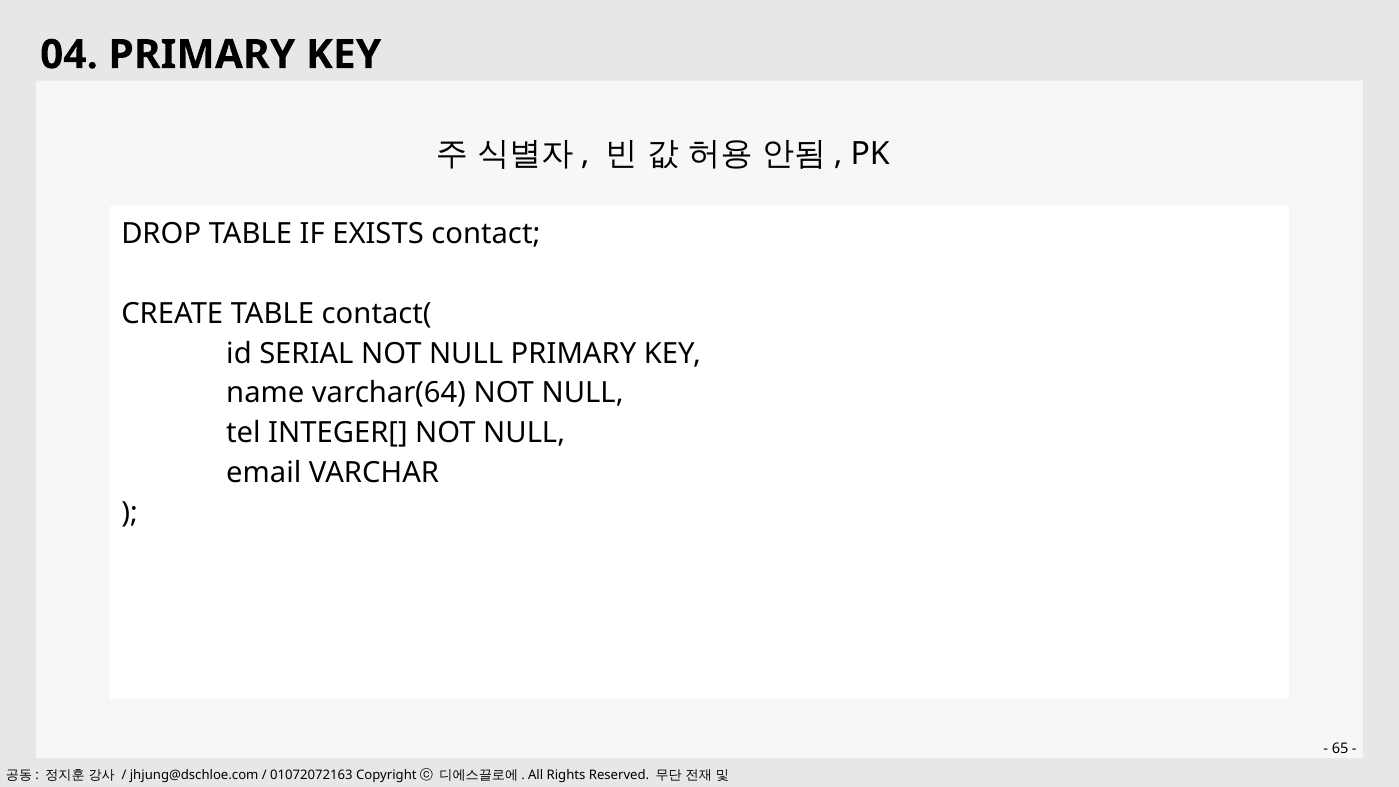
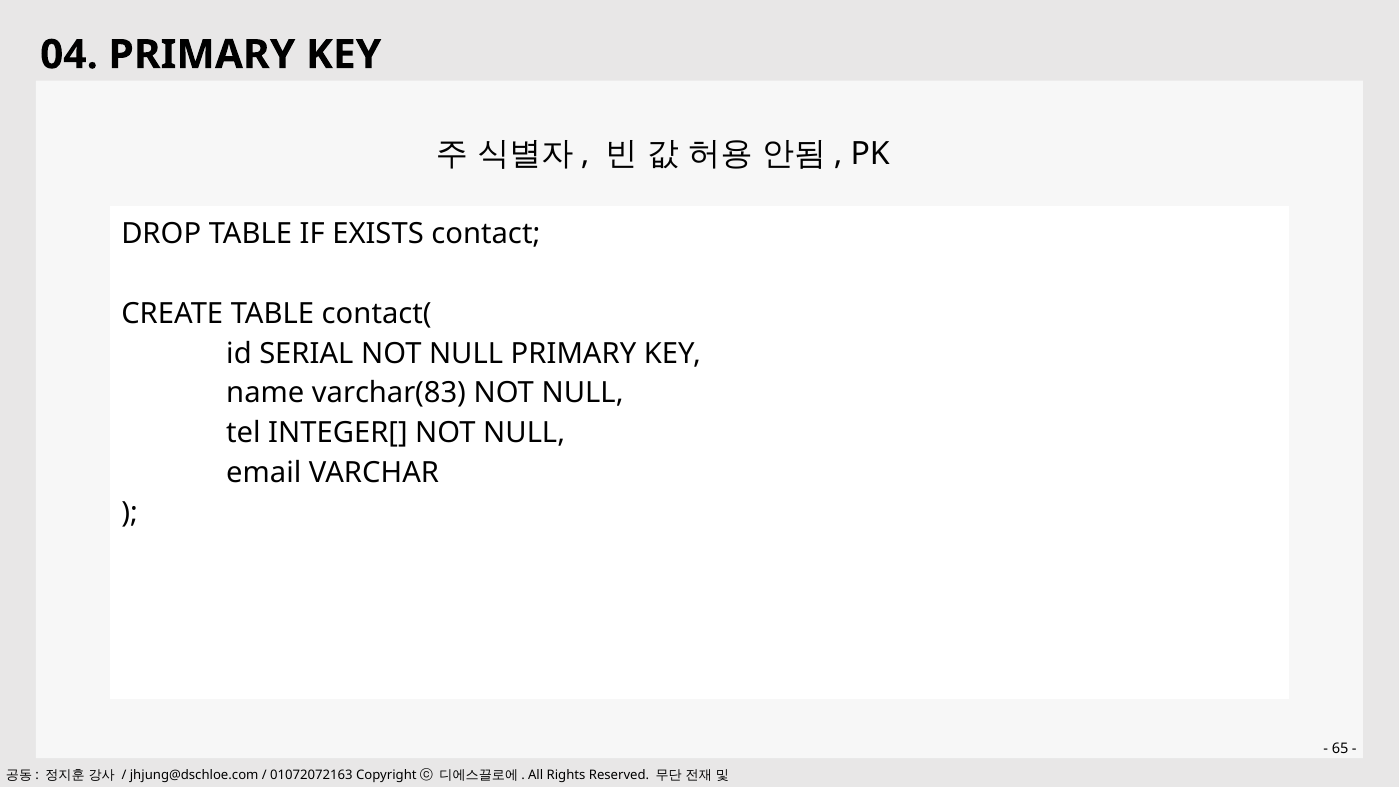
varchar(64: varchar(64 -> varchar(83
